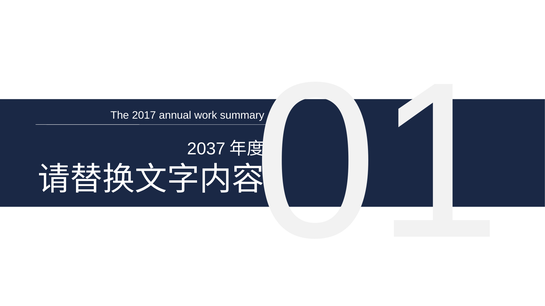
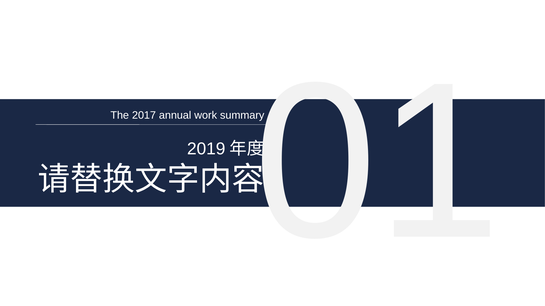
2037: 2037 -> 2019
